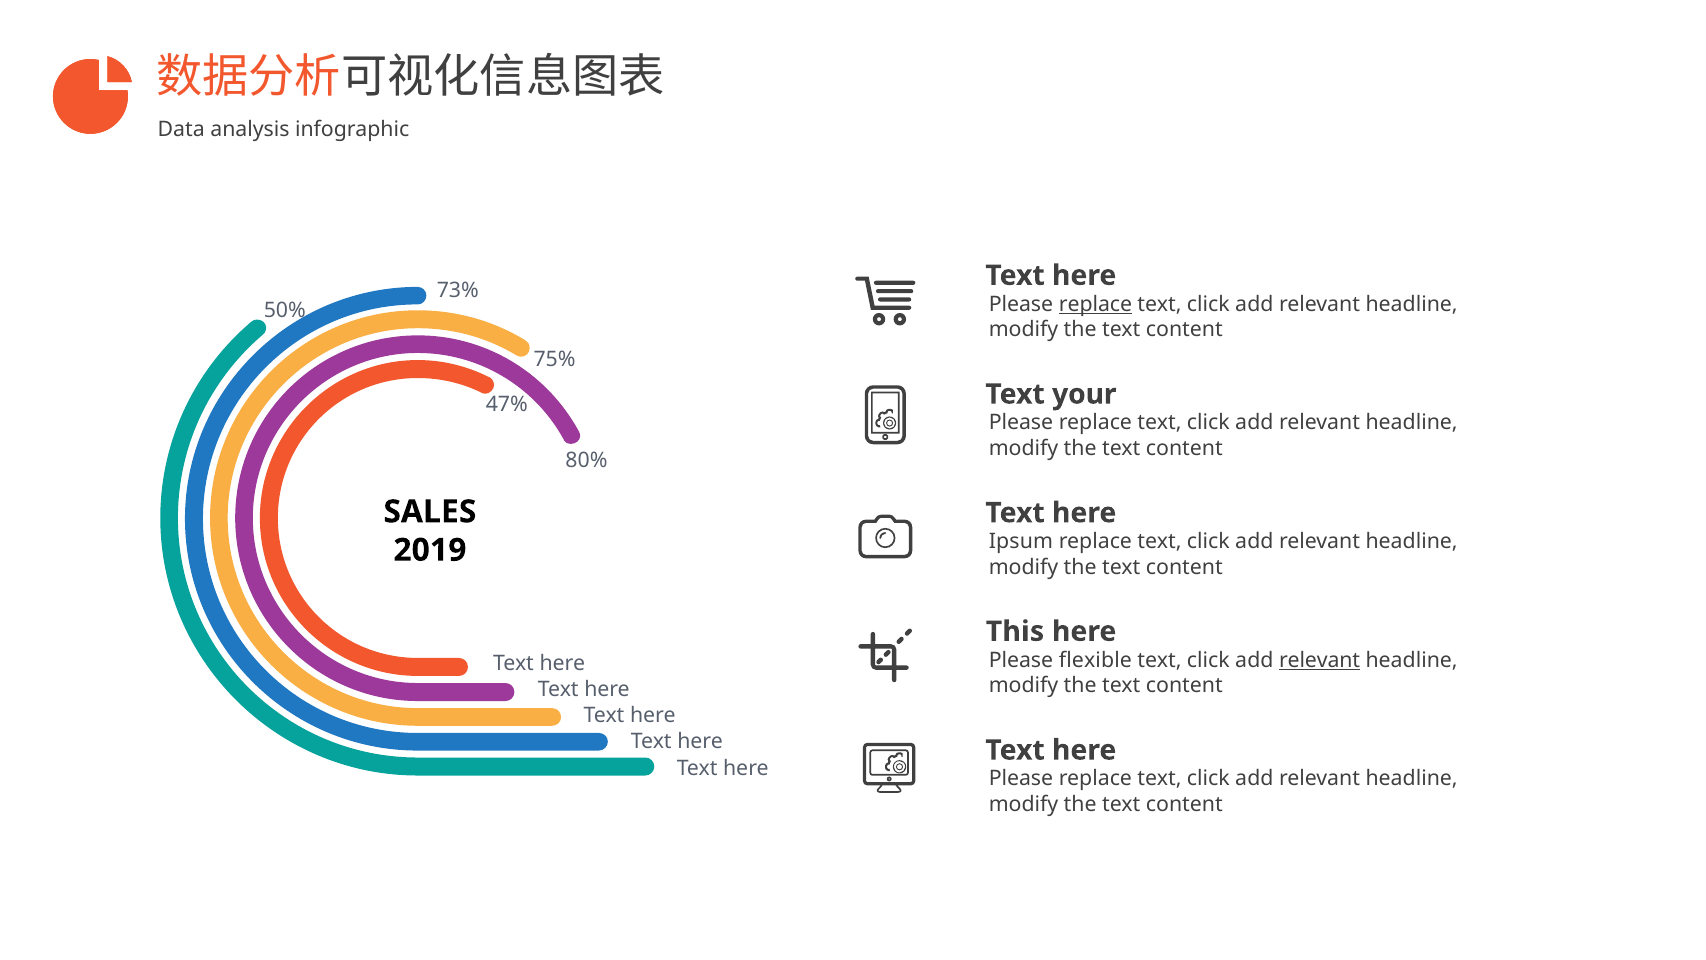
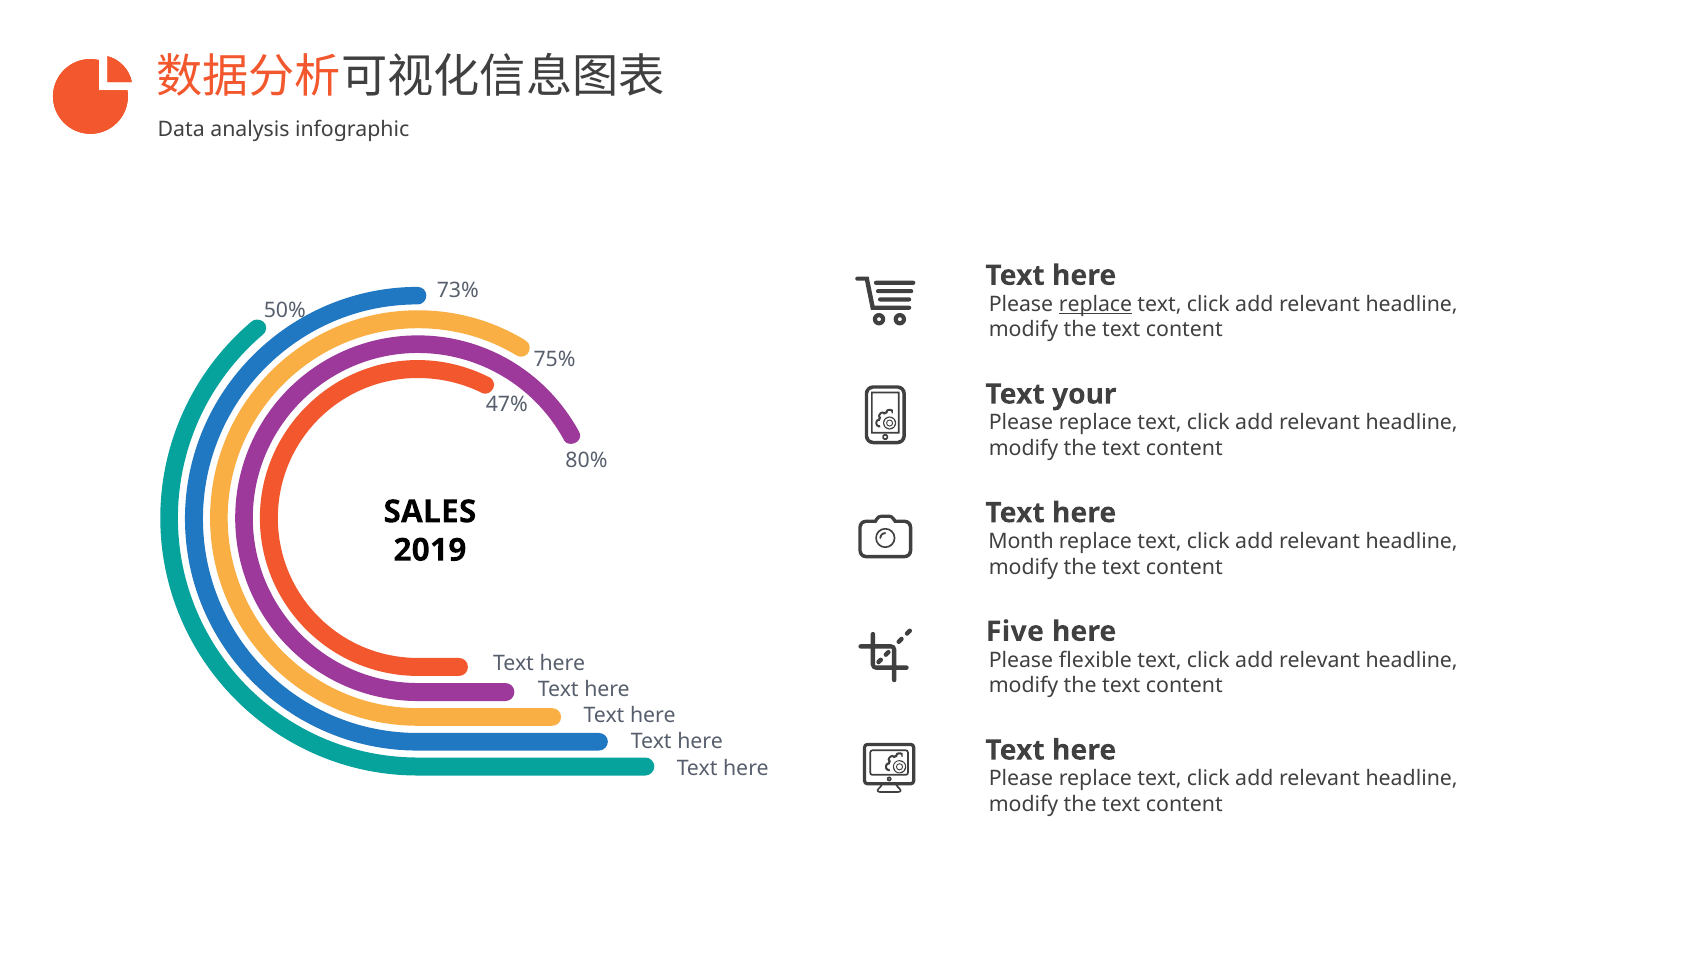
Ipsum: Ipsum -> Month
This: This -> Five
relevant at (1320, 660) underline: present -> none
